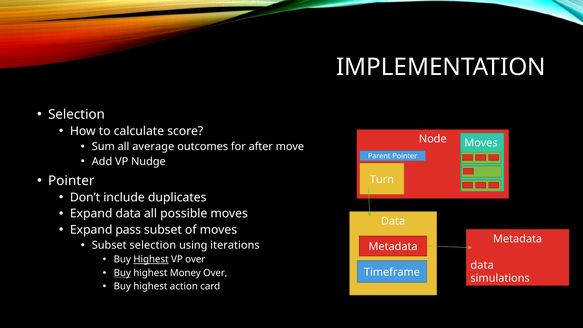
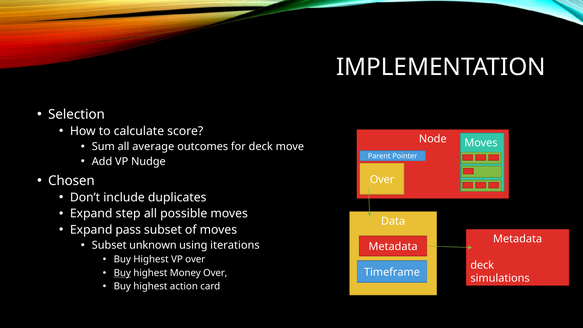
for after: after -> deck
Pointer at (71, 181): Pointer -> Chosen
Turn at (382, 180): Turn -> Over
Expand data: data -> step
Subset selection: selection -> unknown
Highest at (151, 259) underline: present -> none
data at (482, 265): data -> deck
